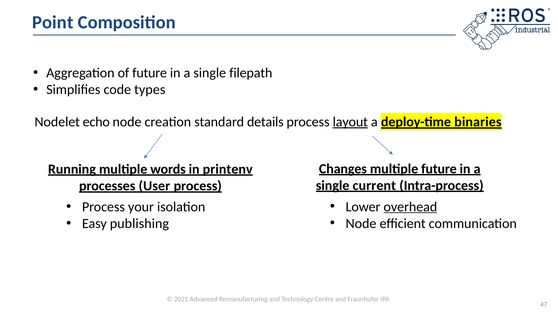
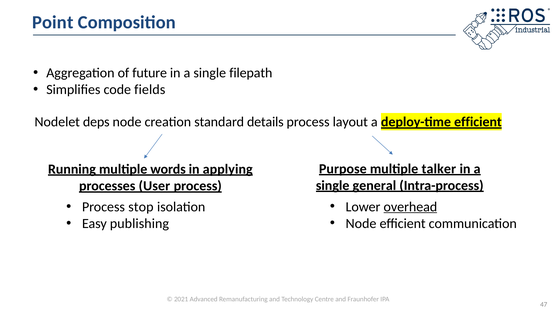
types: types -> fields
echo: echo -> deps
layout underline: present -> none
deploy-time binaries: binaries -> efficient
Changes: Changes -> Purpose
multiple future: future -> talker
printenv: printenv -> applying
current: current -> general
your: your -> stop
